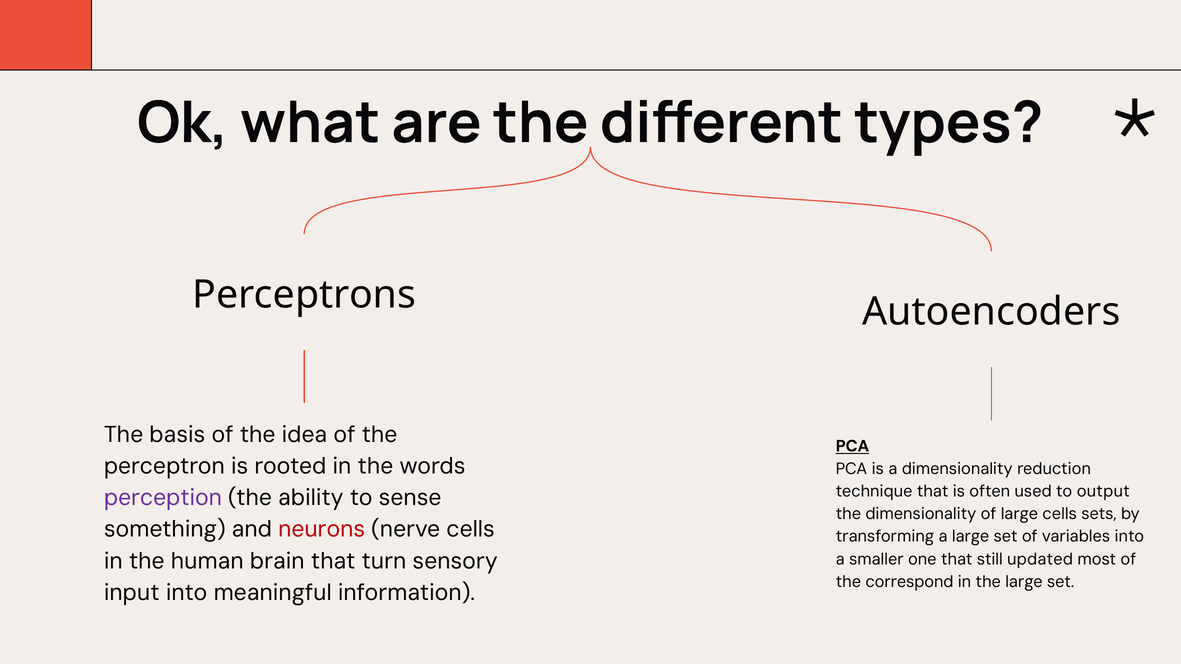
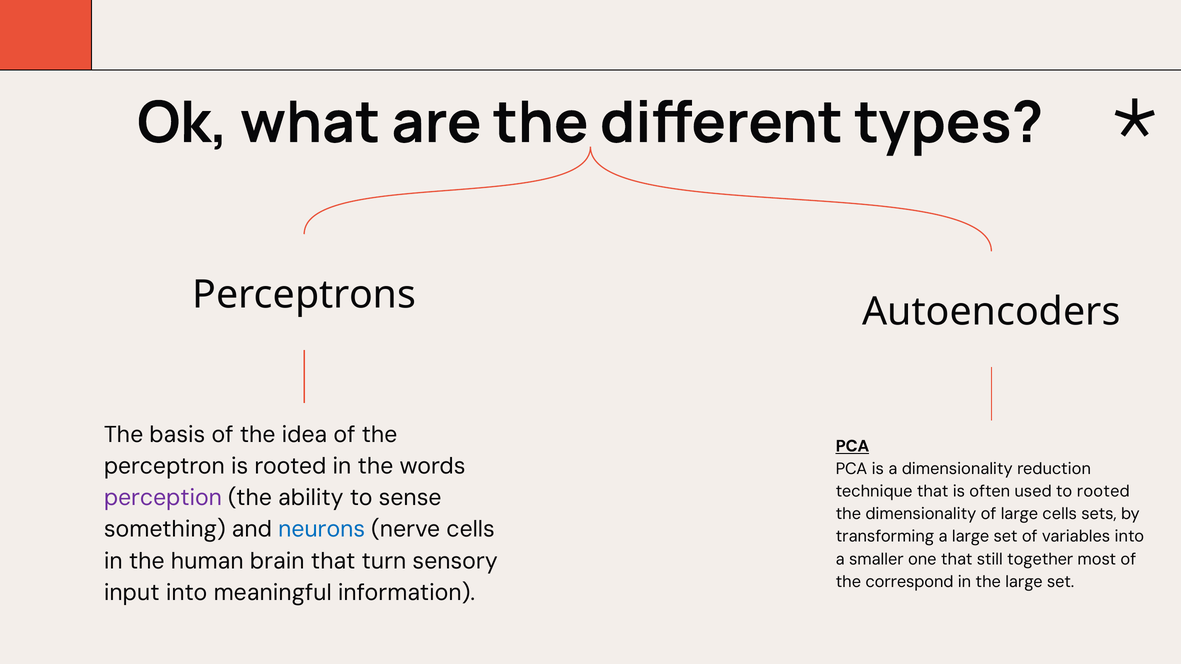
to output: output -> rooted
neurons colour: red -> blue
updated: updated -> together
